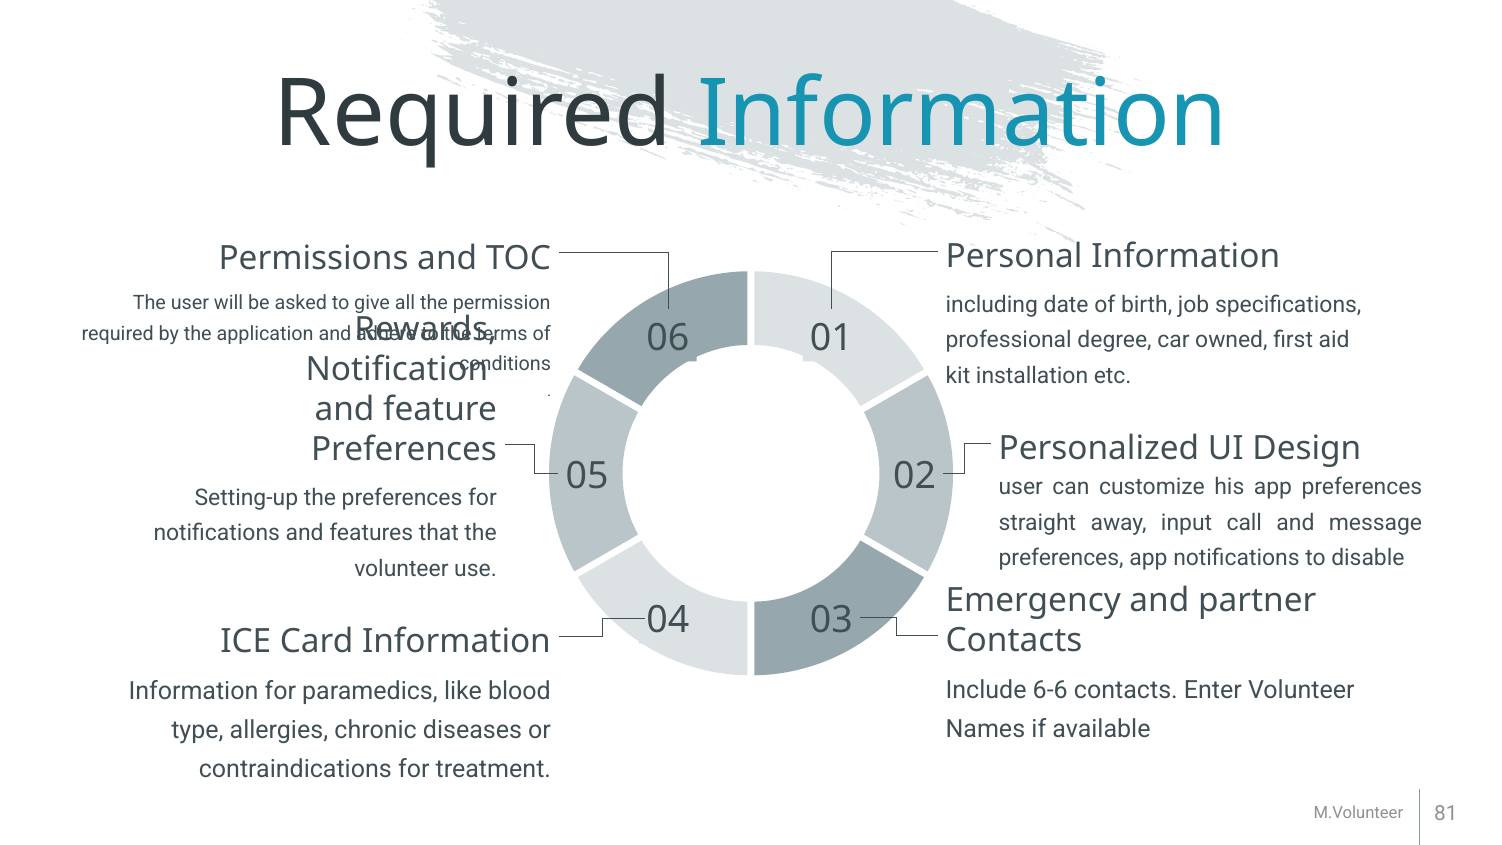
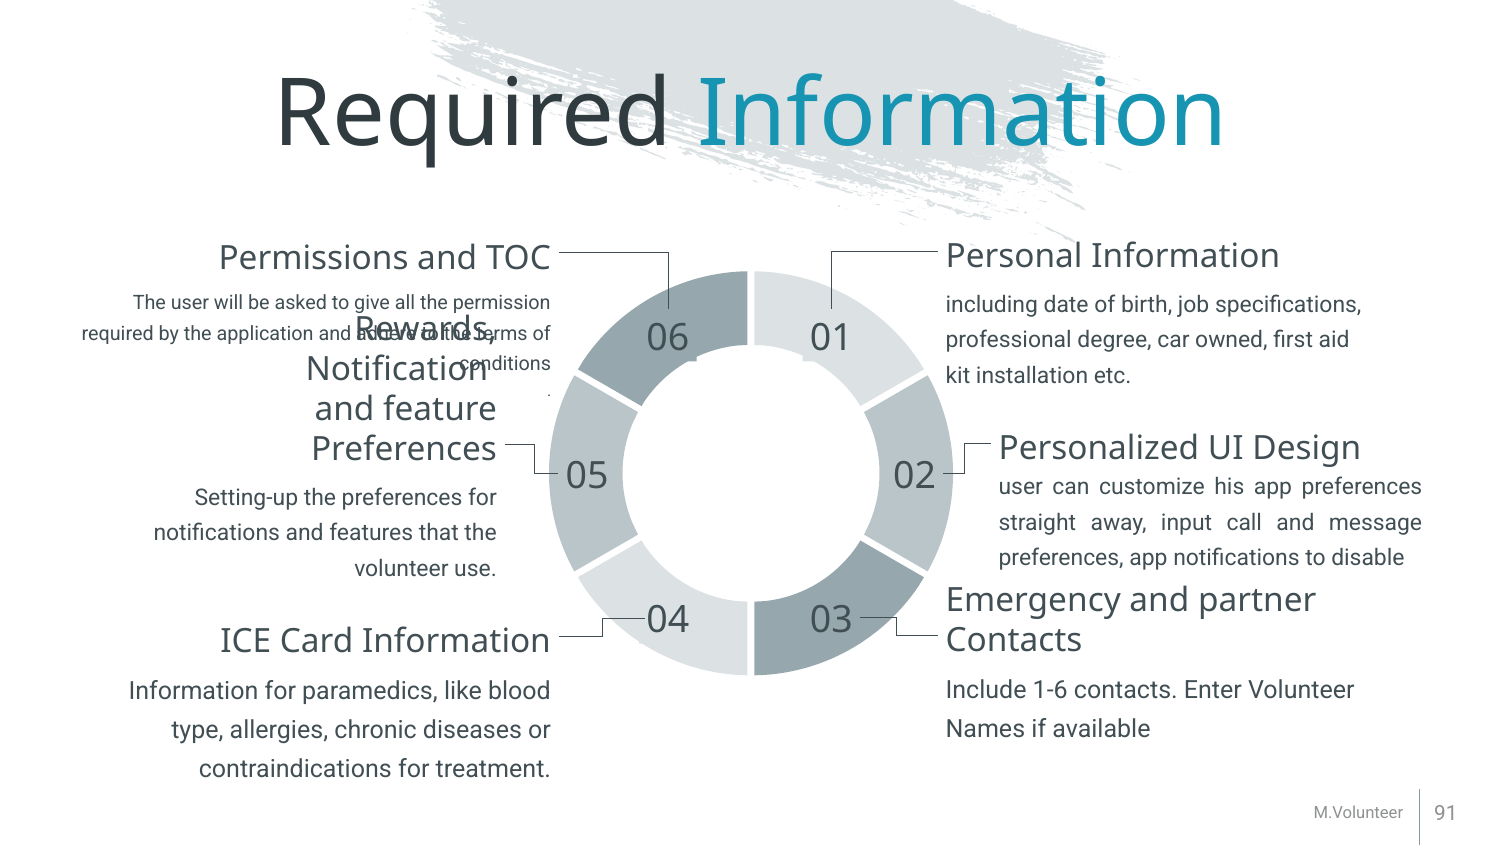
6-6: 6-6 -> 1-6
81: 81 -> 91
